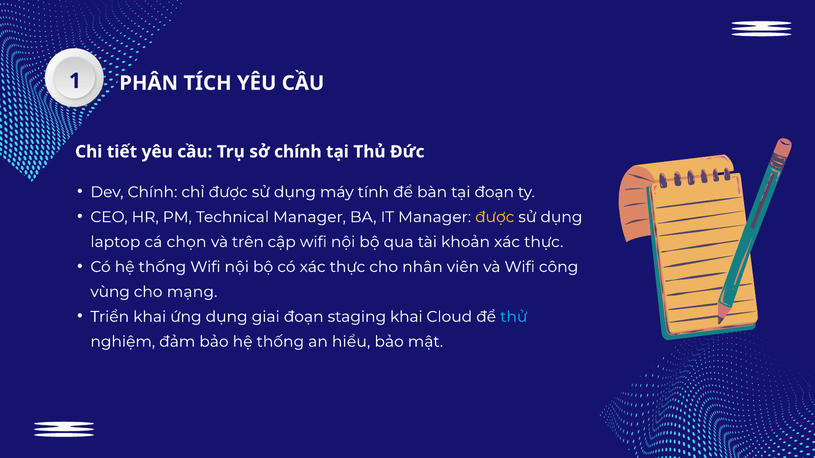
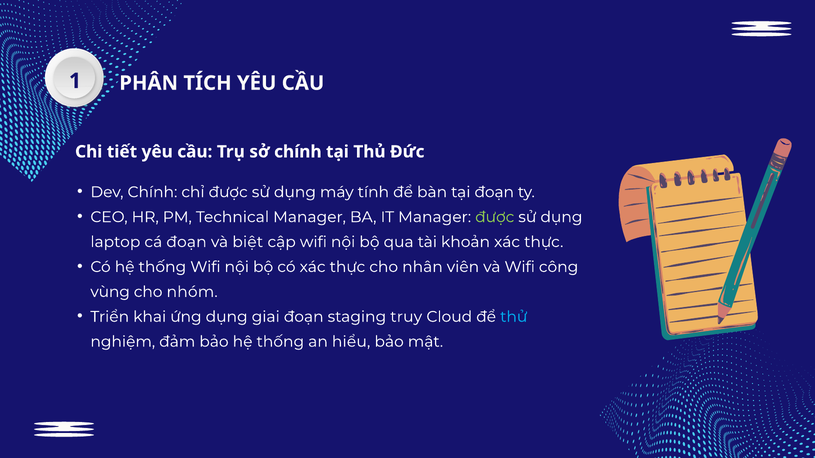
được at (495, 217) colour: yellow -> light green
cá chọn: chọn -> đoạn
trên: trên -> biệt
mạng: mạng -> nhóm
staging khai: khai -> truy
